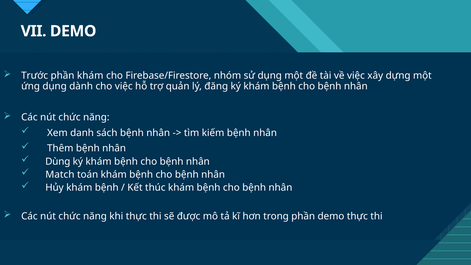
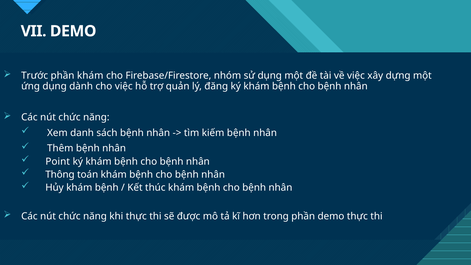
Dùng: Dùng -> Point
Match: Match -> Thông
